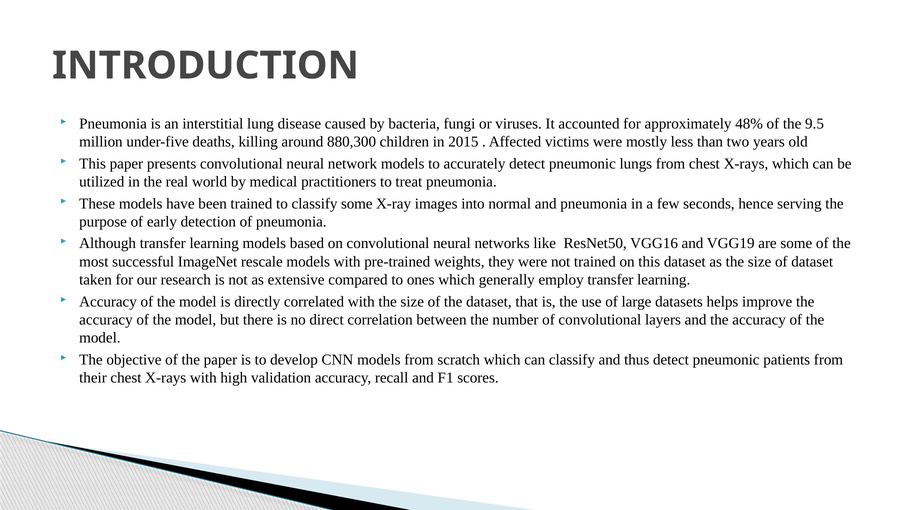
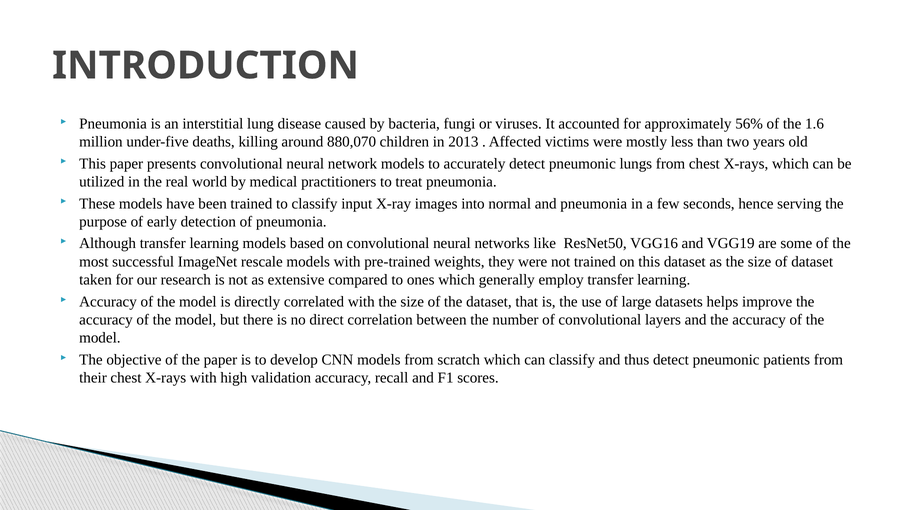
48%: 48% -> 56%
9.5: 9.5 -> 1.6
880,300: 880,300 -> 880,070
2015: 2015 -> 2013
classify some: some -> input
